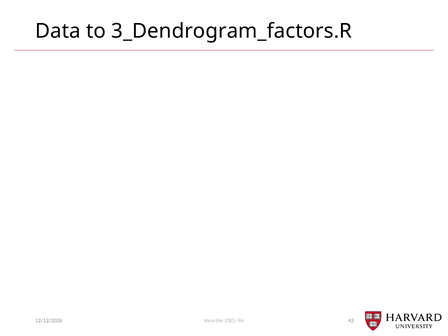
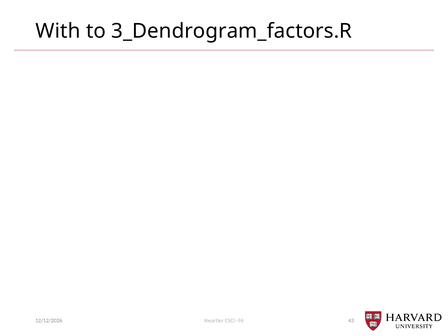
Data: Data -> With
